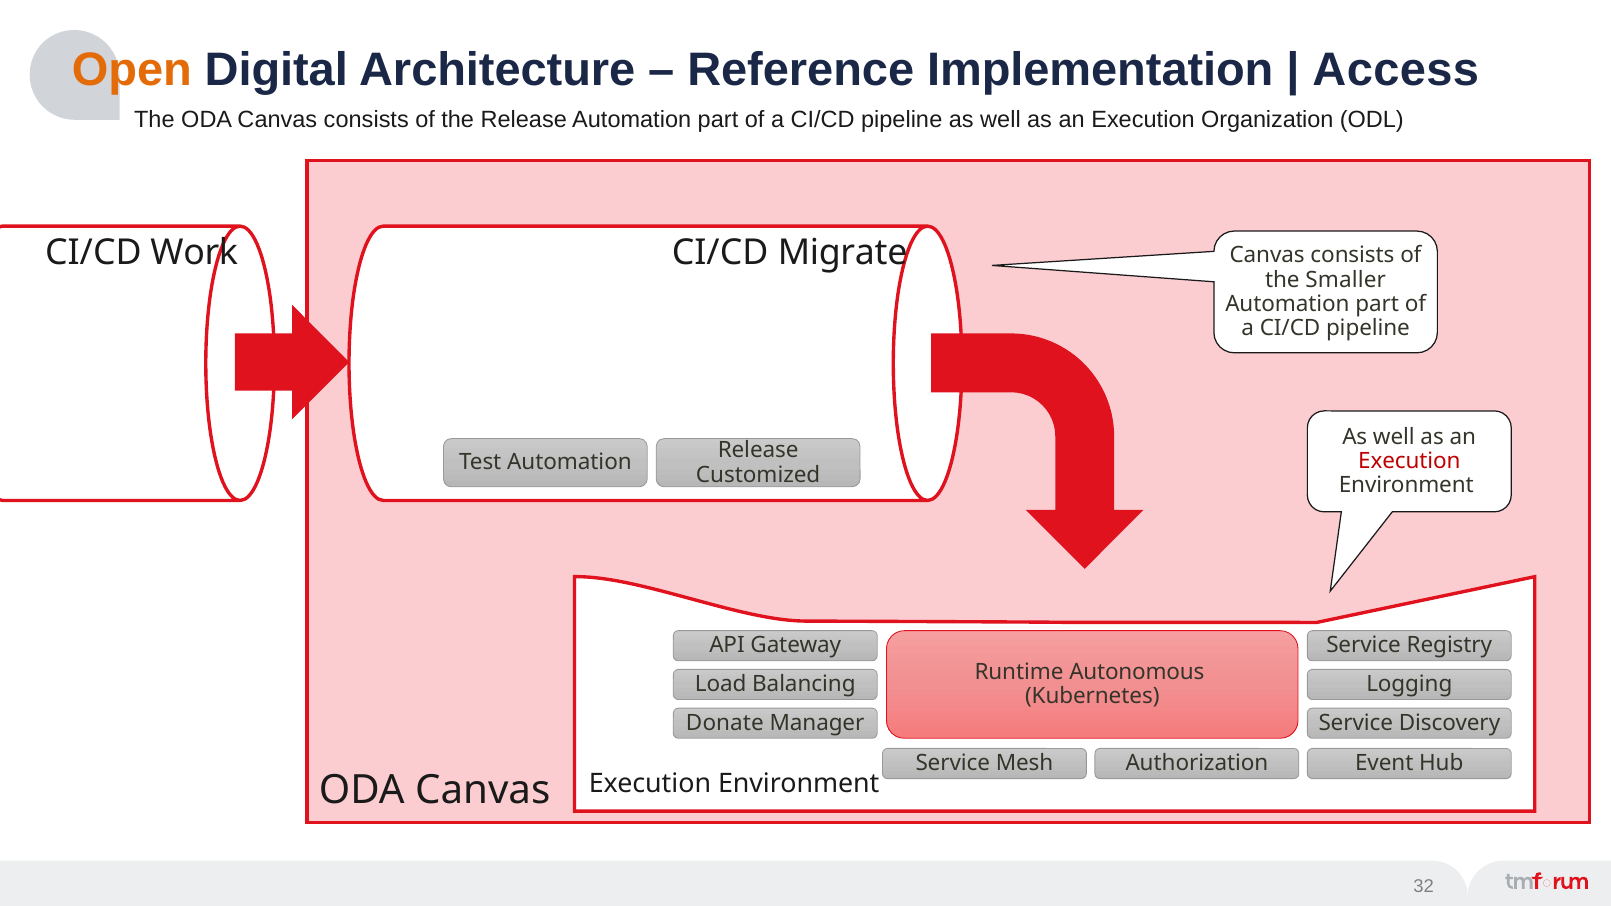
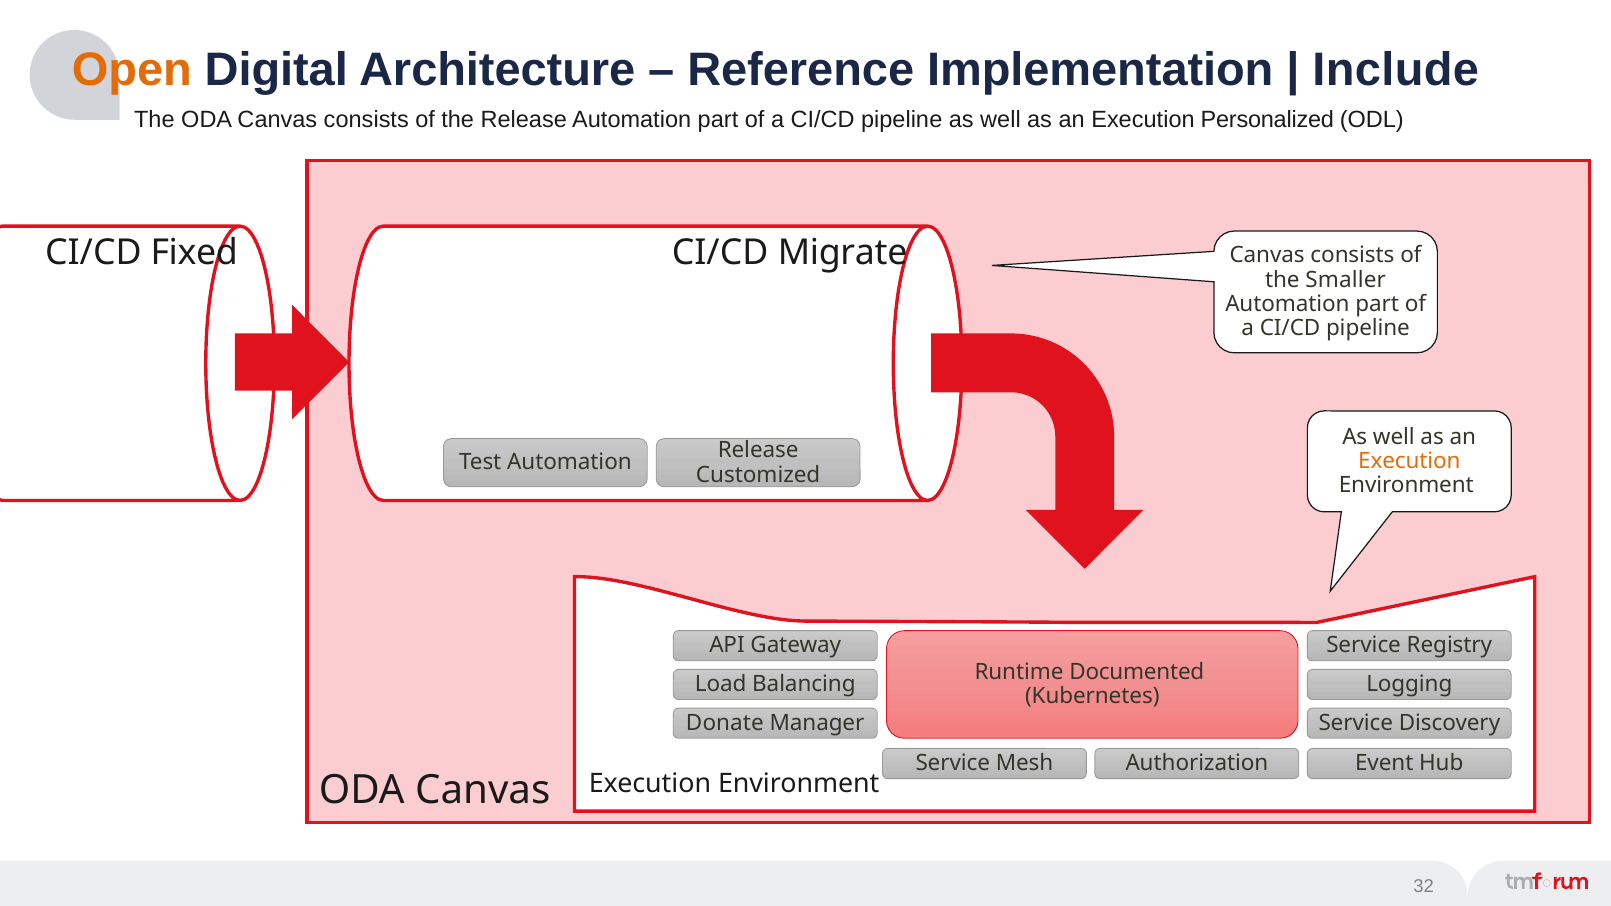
Access: Access -> Include
Organization: Organization -> Personalized
Work: Work -> Fixed
Execution at (1409, 461) colour: red -> orange
Autonomous: Autonomous -> Documented
